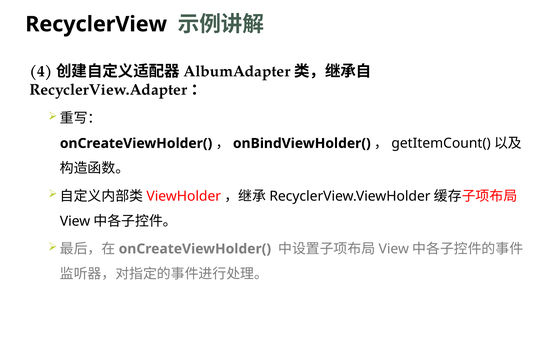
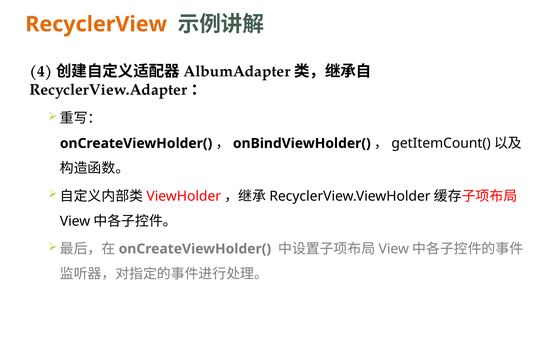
RecyclerView colour: black -> orange
